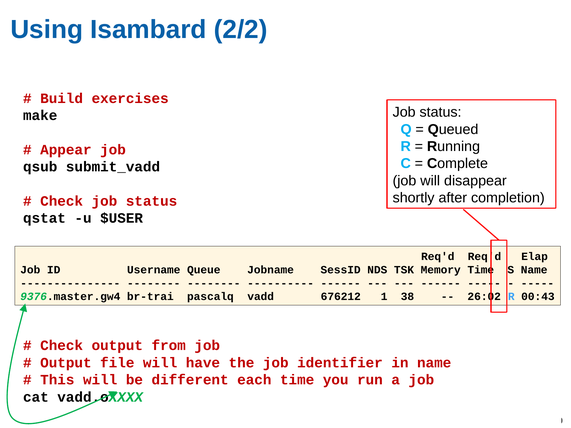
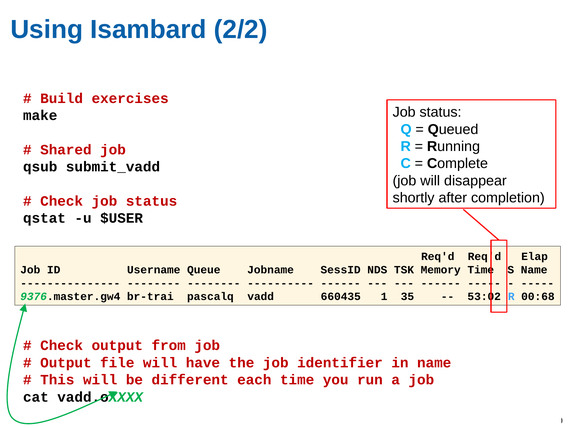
Appear: Appear -> Shared
676212: 676212 -> 660435
38: 38 -> 35
26:02: 26:02 -> 53:02
00:43: 00:43 -> 00:68
